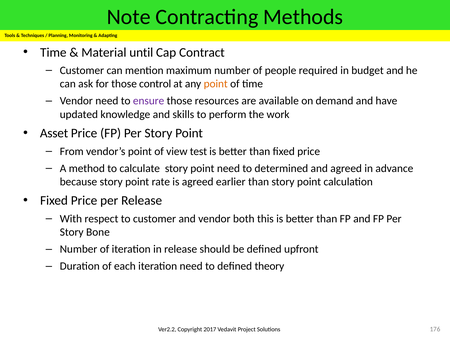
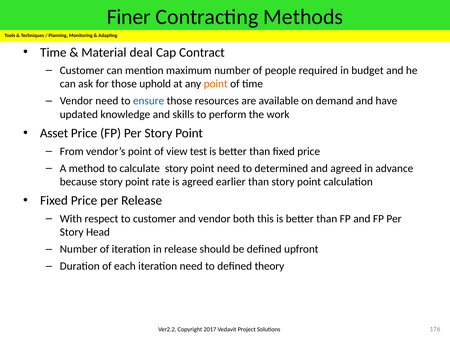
Note: Note -> Finer
until: until -> deal
control: control -> uphold
ensure colour: purple -> blue
Bone: Bone -> Head
